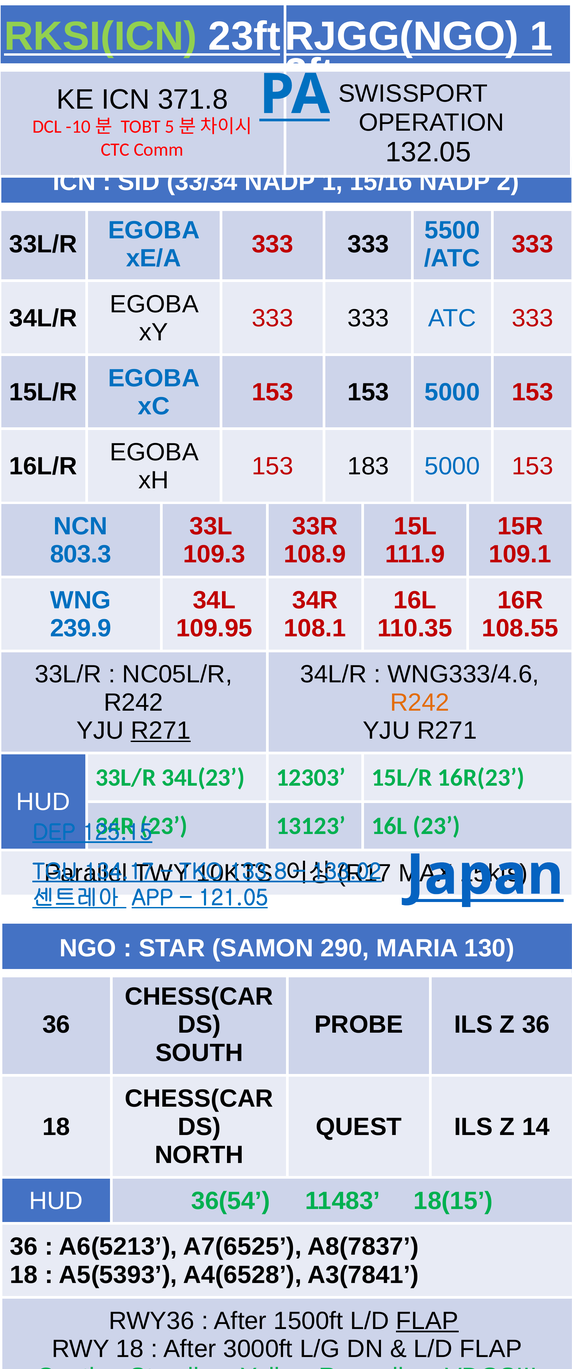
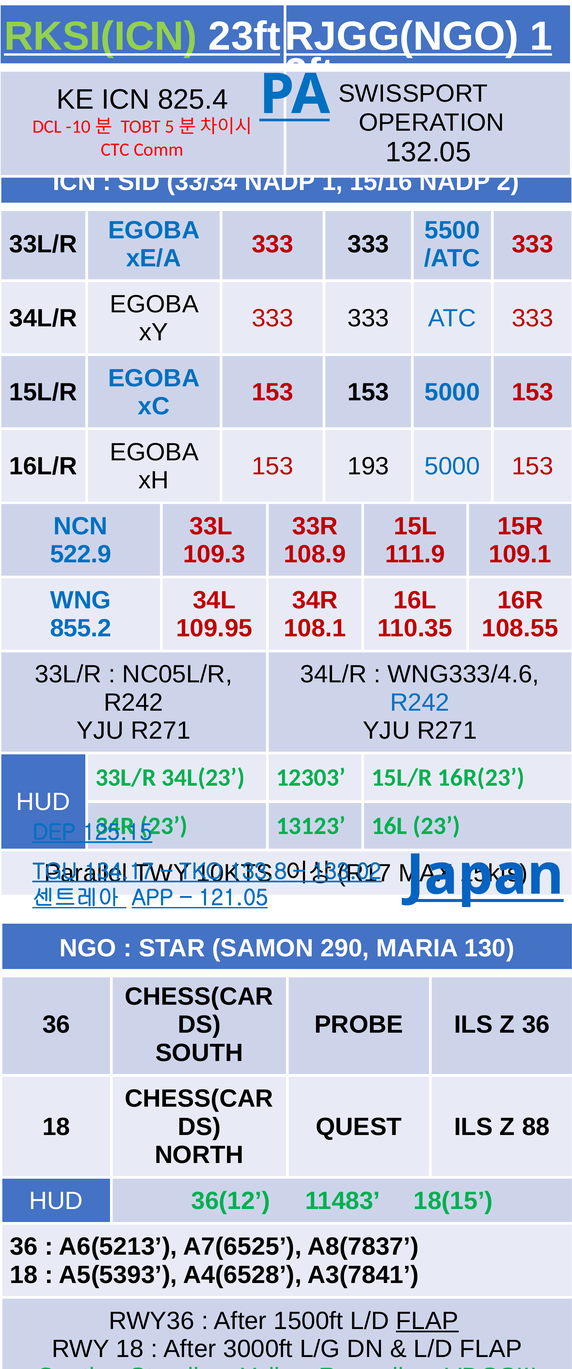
371.8: 371.8 -> 825.4
183: 183 -> 193
803.3: 803.3 -> 522.9
239.9: 239.9 -> 855.2
R242 at (420, 702) colour: orange -> blue
R271 at (161, 730) underline: present -> none
14: 14 -> 88
36(54: 36(54 -> 36(12
